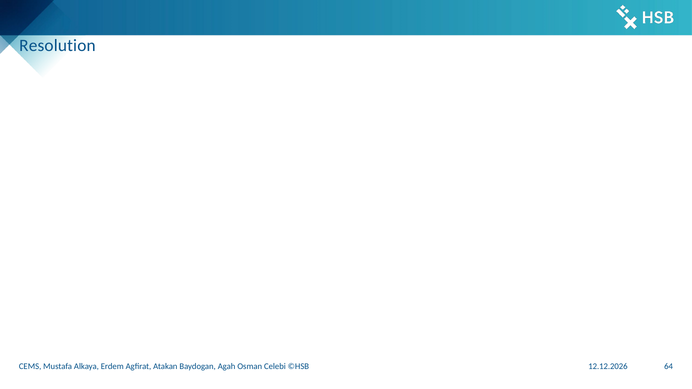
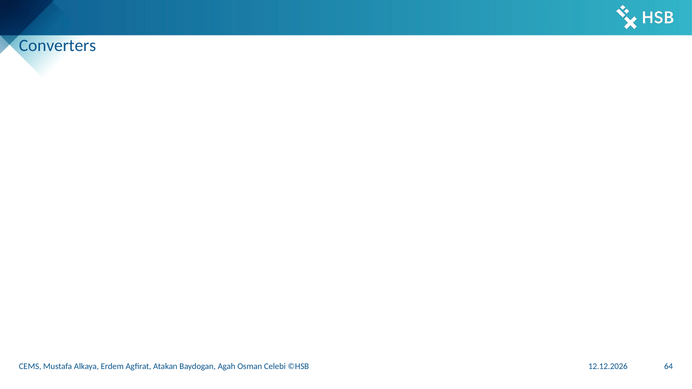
Resolution: Resolution -> Converters
